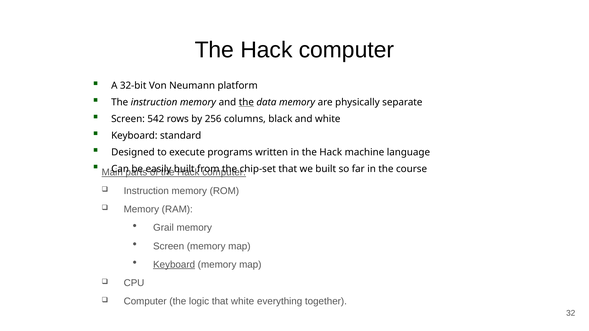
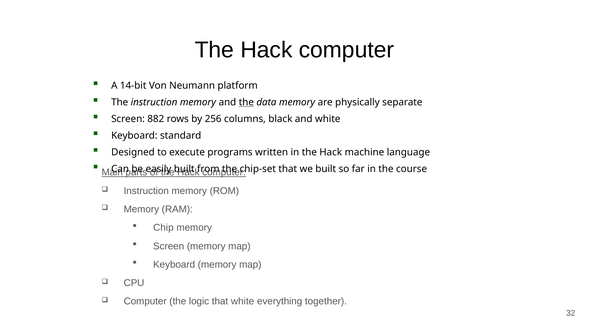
32-bit: 32-bit -> 14-bit
542: 542 -> 882
Grail: Grail -> Chip
Keyboard at (174, 265) underline: present -> none
